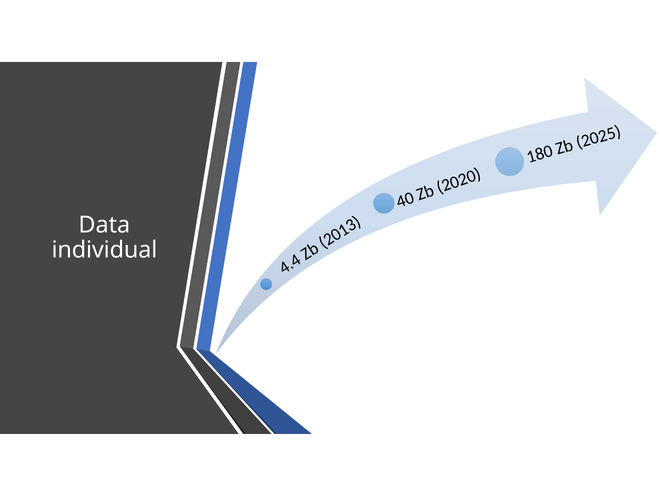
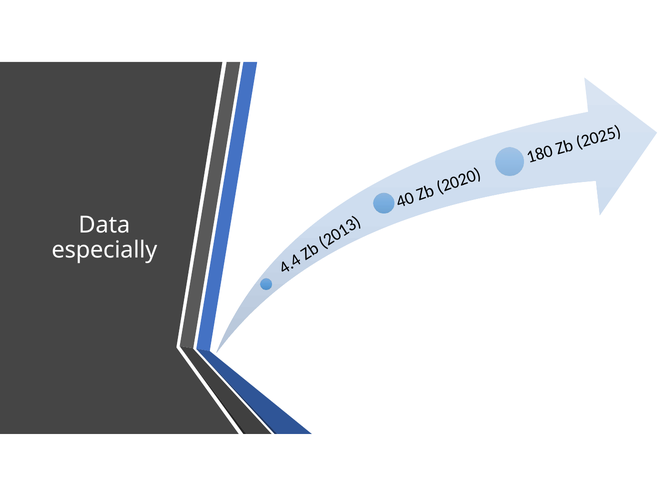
individual: individual -> especially
